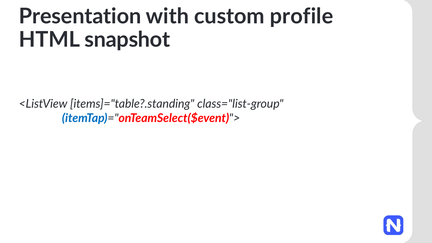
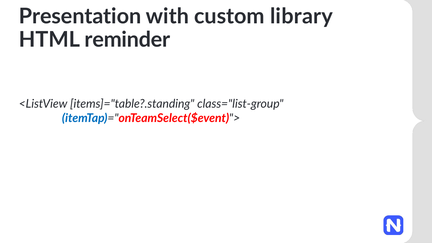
profile: profile -> library
snapshot: snapshot -> reminder
